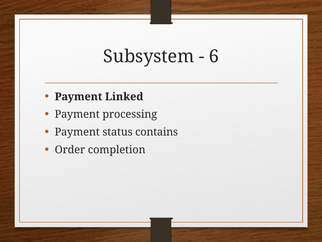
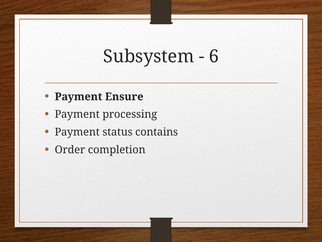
Linked: Linked -> Ensure
